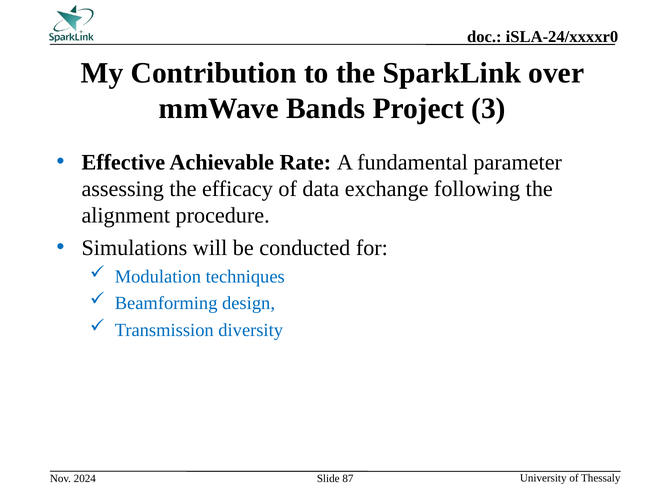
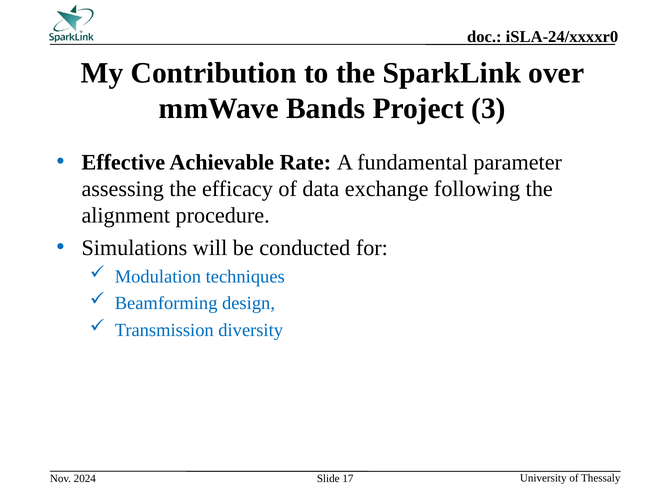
87: 87 -> 17
